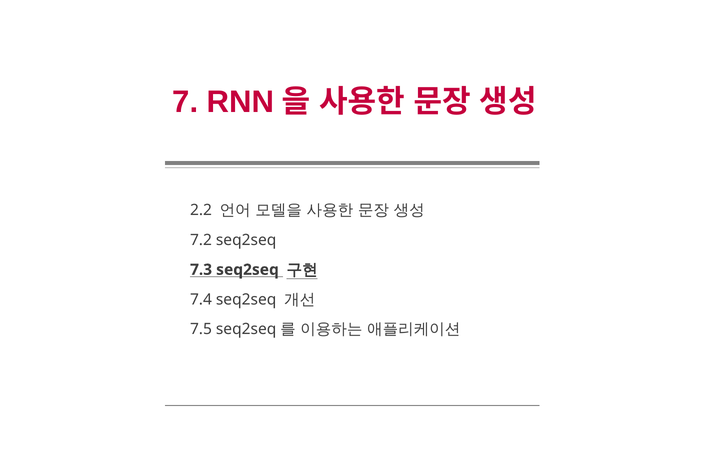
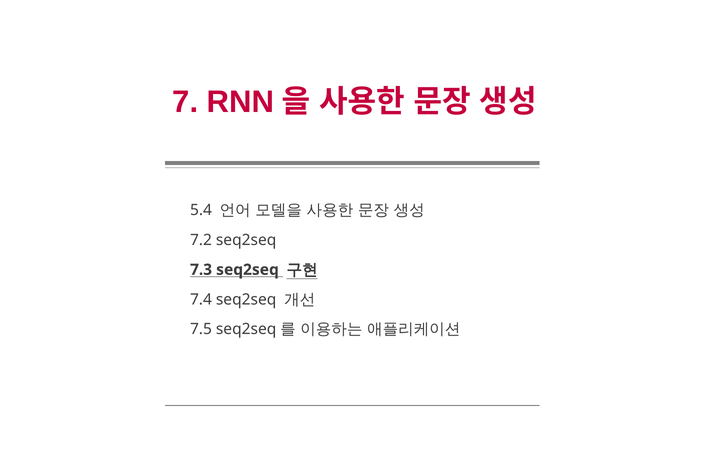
2.2: 2.2 -> 5.4
